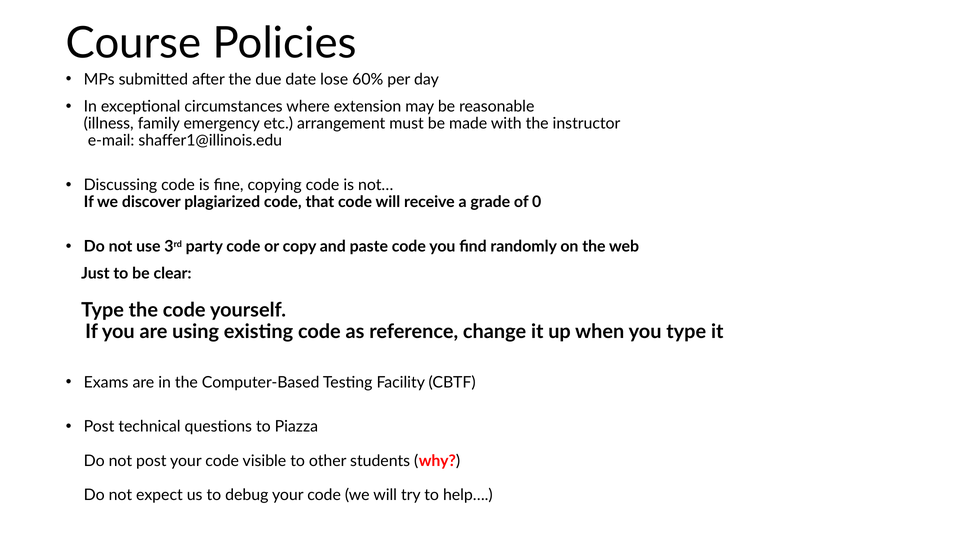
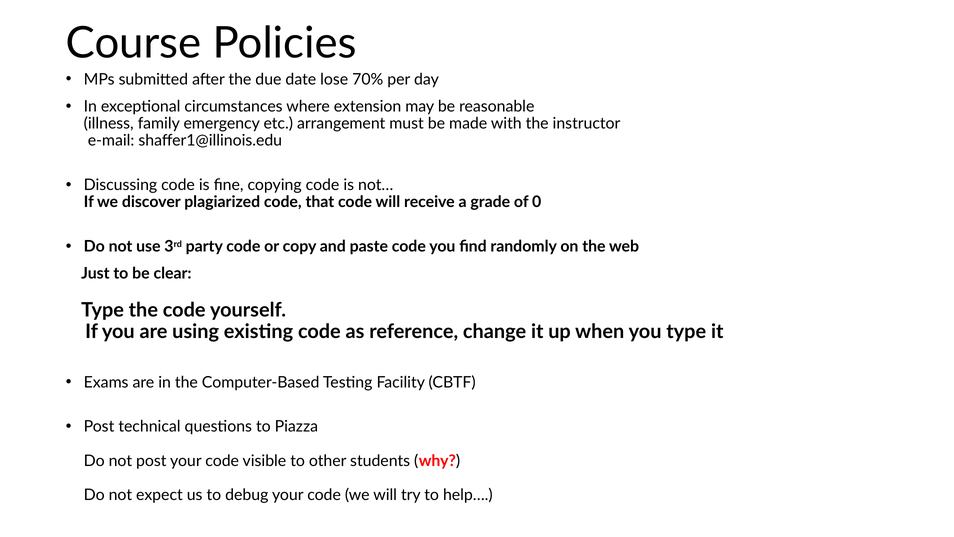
60%: 60% -> 70%
